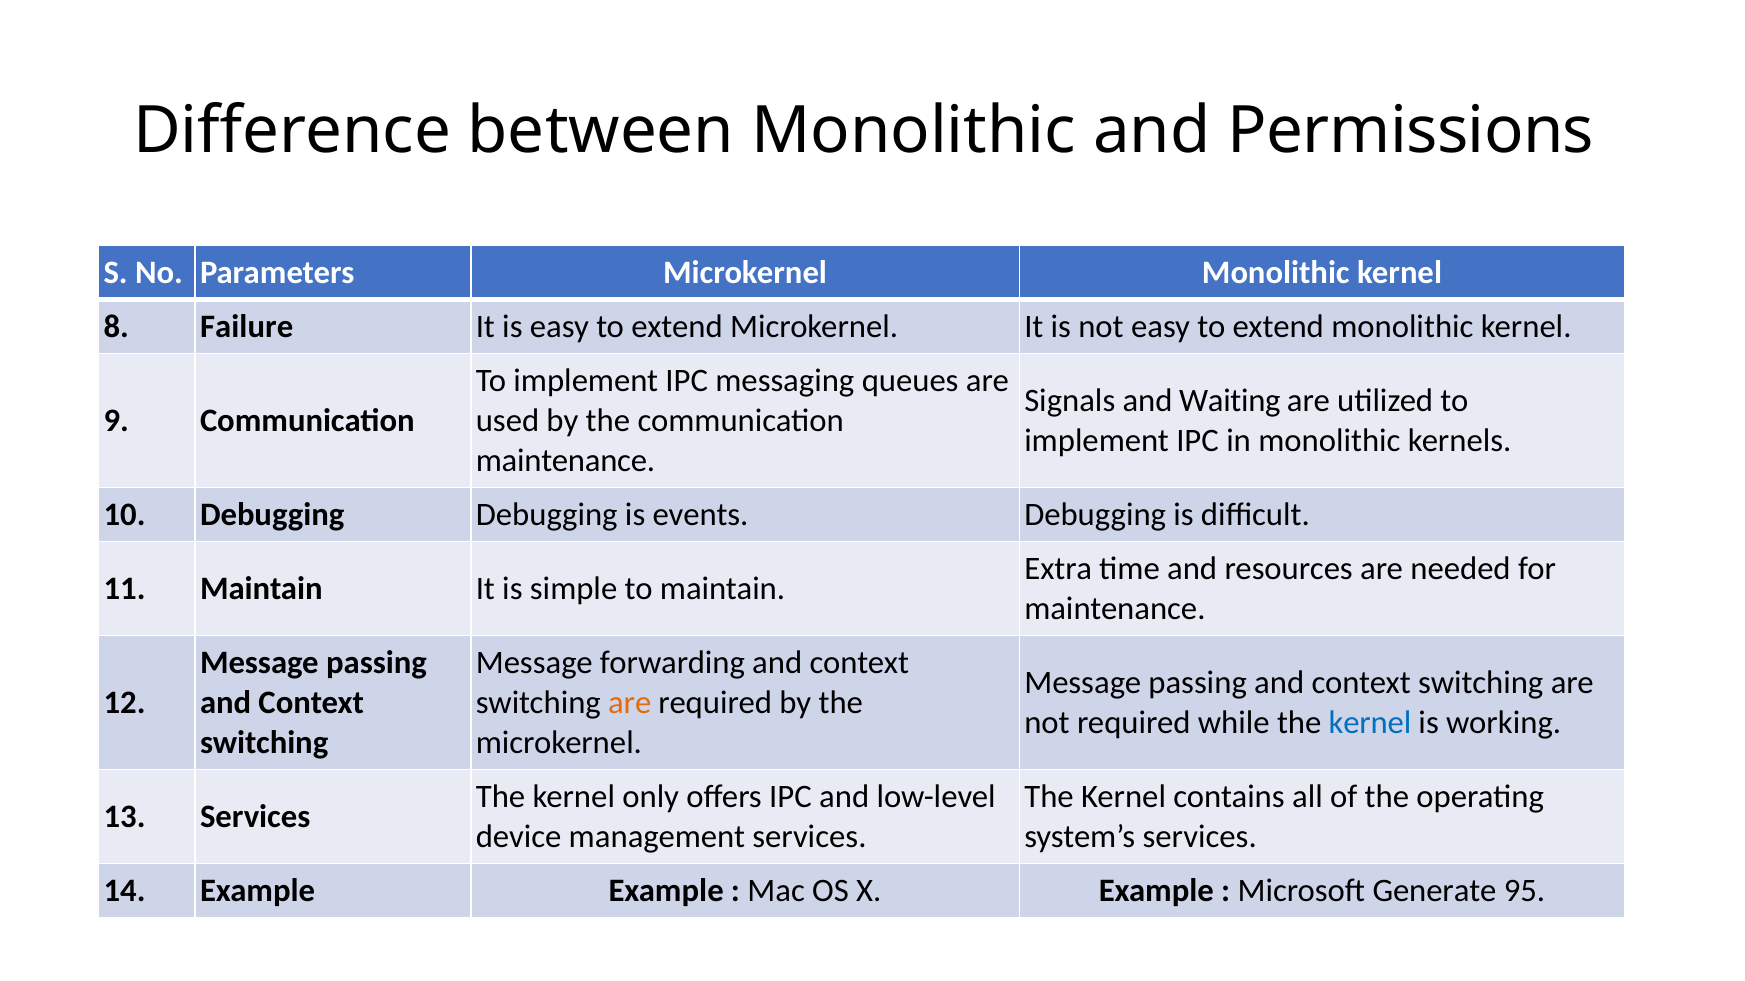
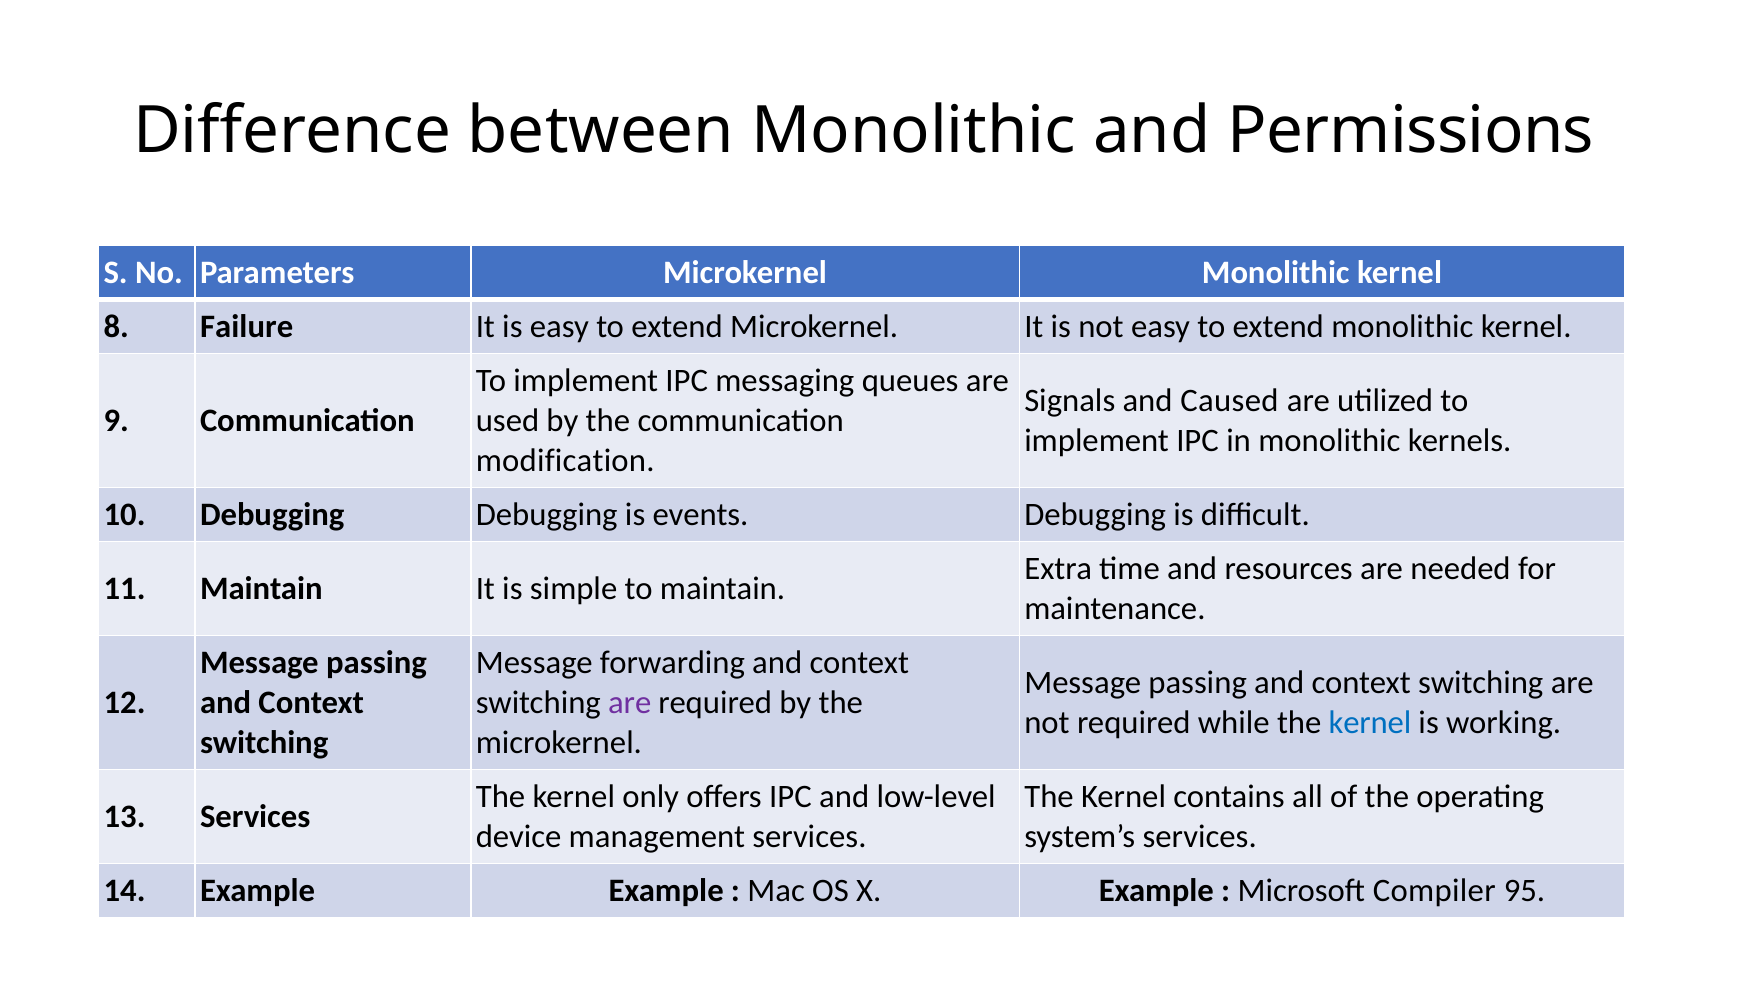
Waiting: Waiting -> Caused
maintenance at (565, 461): maintenance -> modification
are at (630, 703) colour: orange -> purple
Generate: Generate -> Compiler
